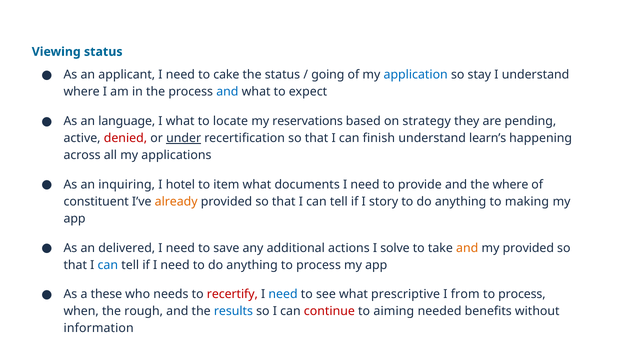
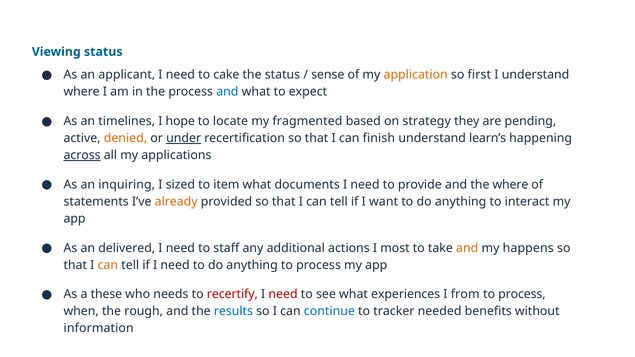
going: going -> sense
application colour: blue -> orange
stay: stay -> first
language: language -> timelines
I what: what -> hope
reservations: reservations -> fragmented
denied colour: red -> orange
across underline: none -> present
hotel: hotel -> sized
constituent: constituent -> statements
story: story -> want
making: making -> interact
save: save -> staff
solve: solve -> most
my provided: provided -> happens
can at (108, 265) colour: blue -> orange
need at (283, 294) colour: blue -> red
prescriptive: prescriptive -> experiences
continue colour: red -> blue
aiming: aiming -> tracker
